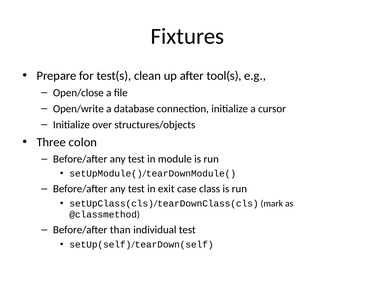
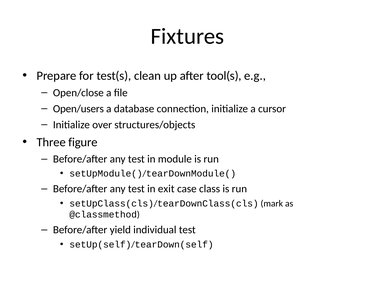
Open/write: Open/write -> Open/users
colon: colon -> figure
than: than -> yield
